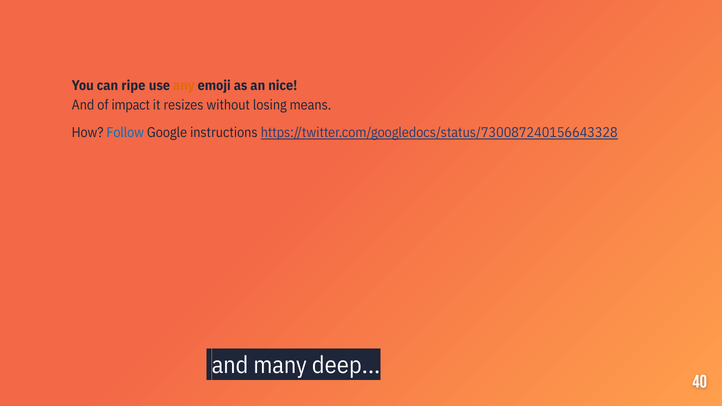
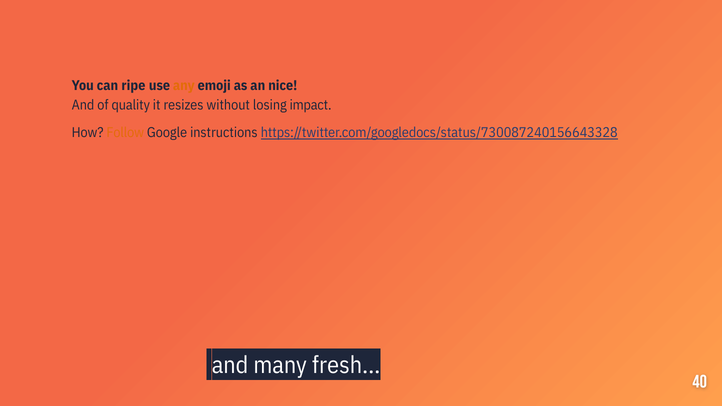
impact: impact -> quality
means: means -> impact
Follow colour: blue -> orange
deep: deep -> fresh
